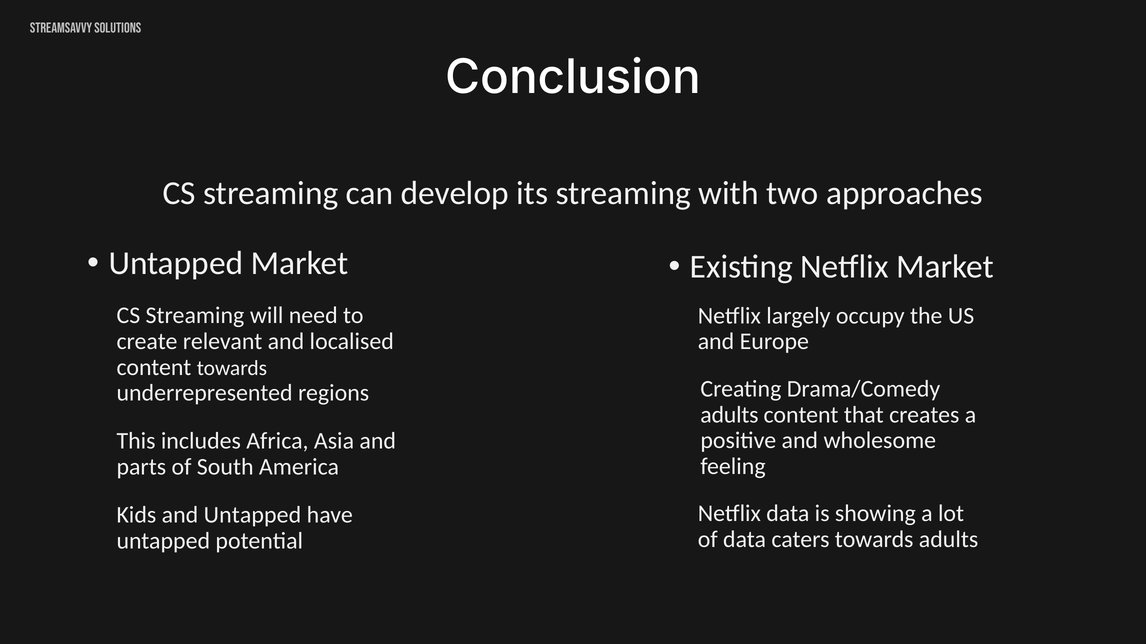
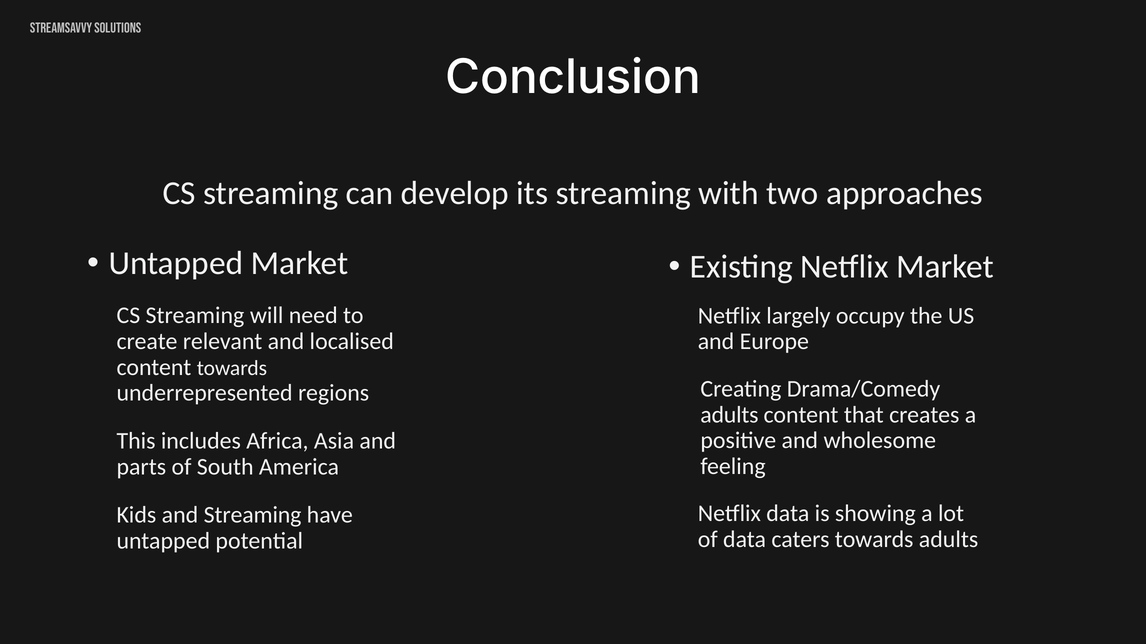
and Untapped: Untapped -> Streaming
